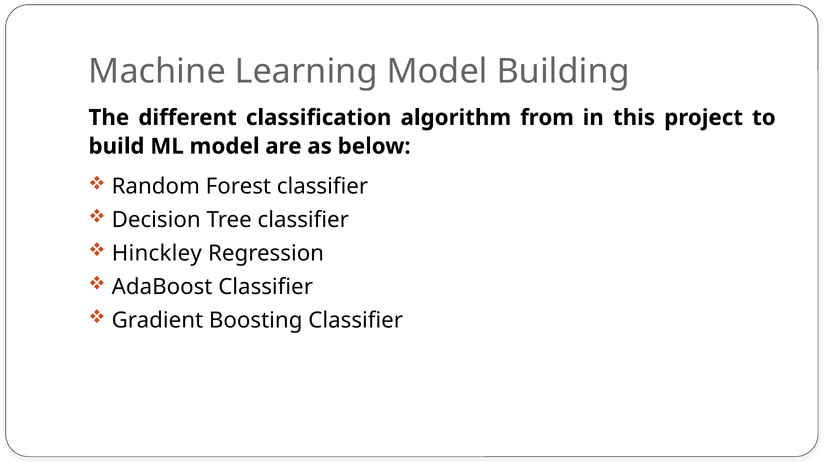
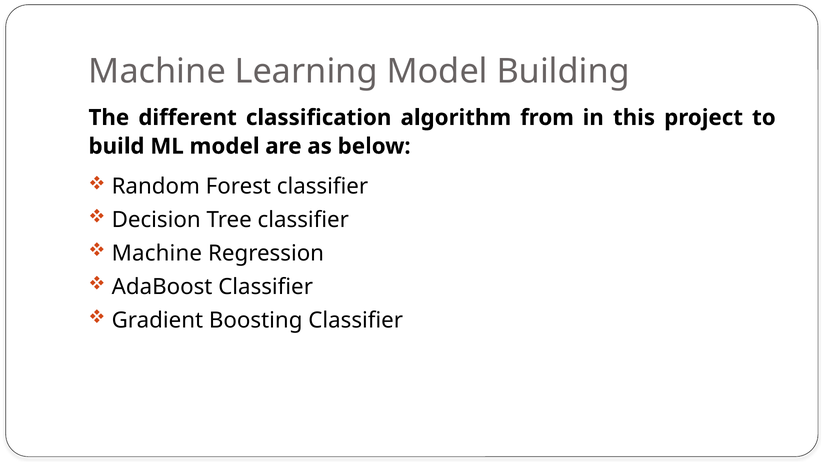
Hinckley at (157, 254): Hinckley -> Machine
